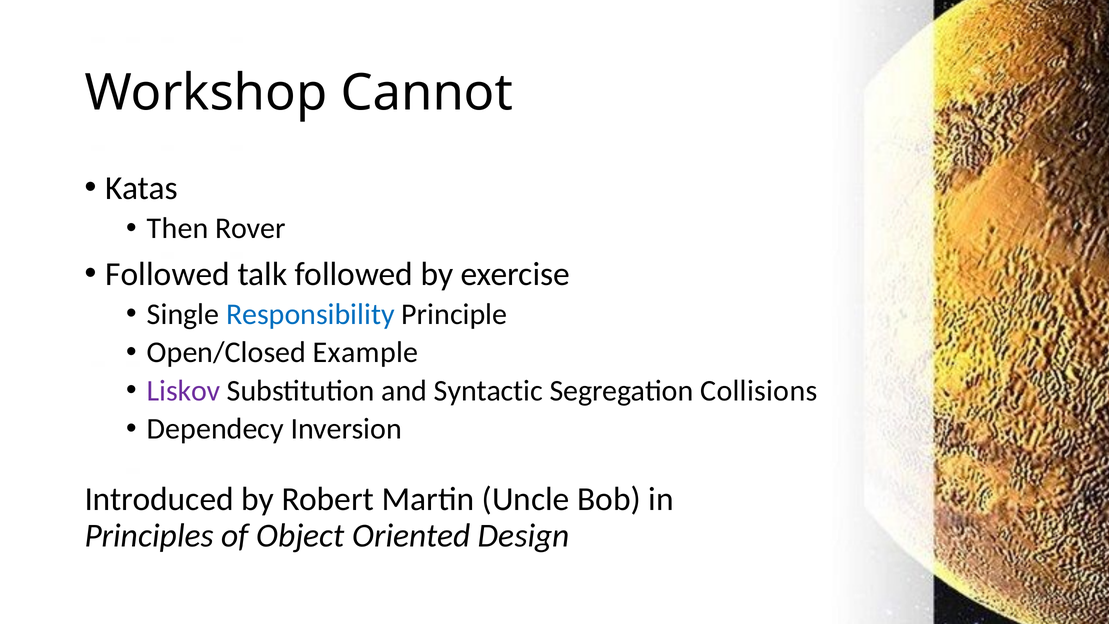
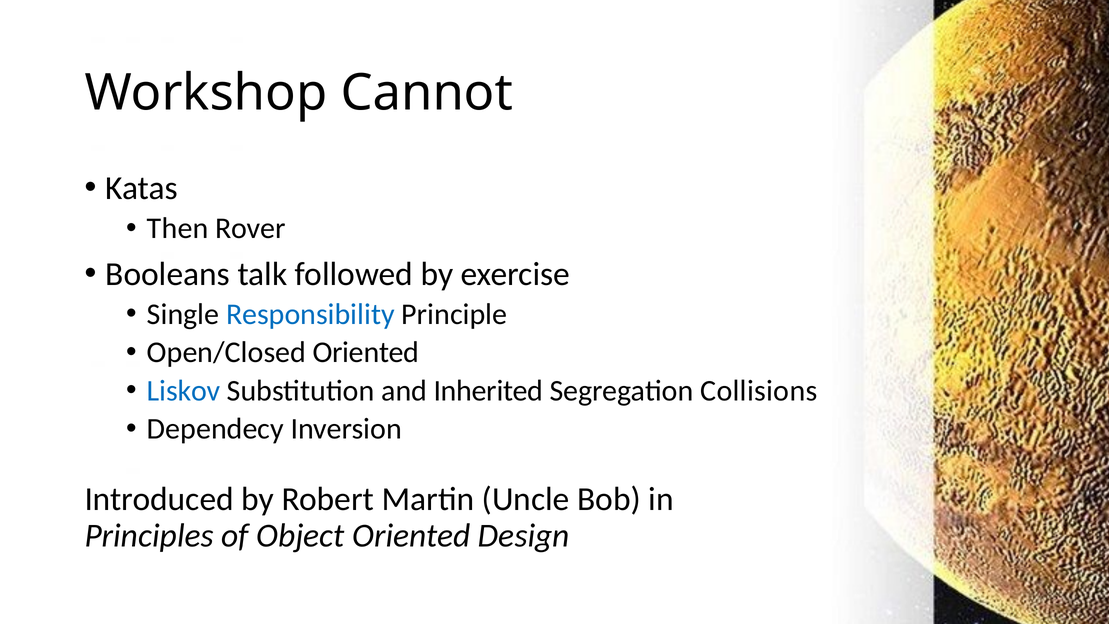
Followed at (168, 274): Followed -> Booleans
Open/Closed Example: Example -> Oriented
Liskov colour: purple -> blue
Syntactic: Syntactic -> Inherited
